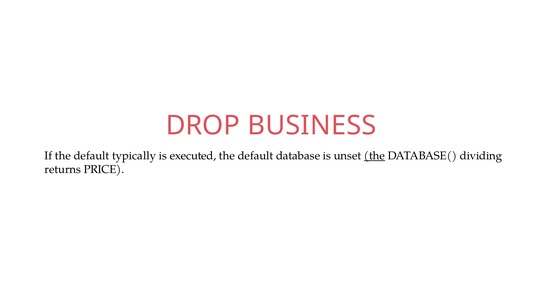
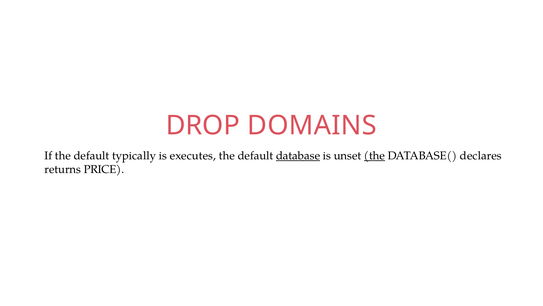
BUSINESS: BUSINESS -> DOMAINS
executed: executed -> executes
database underline: none -> present
dividing: dividing -> declares
